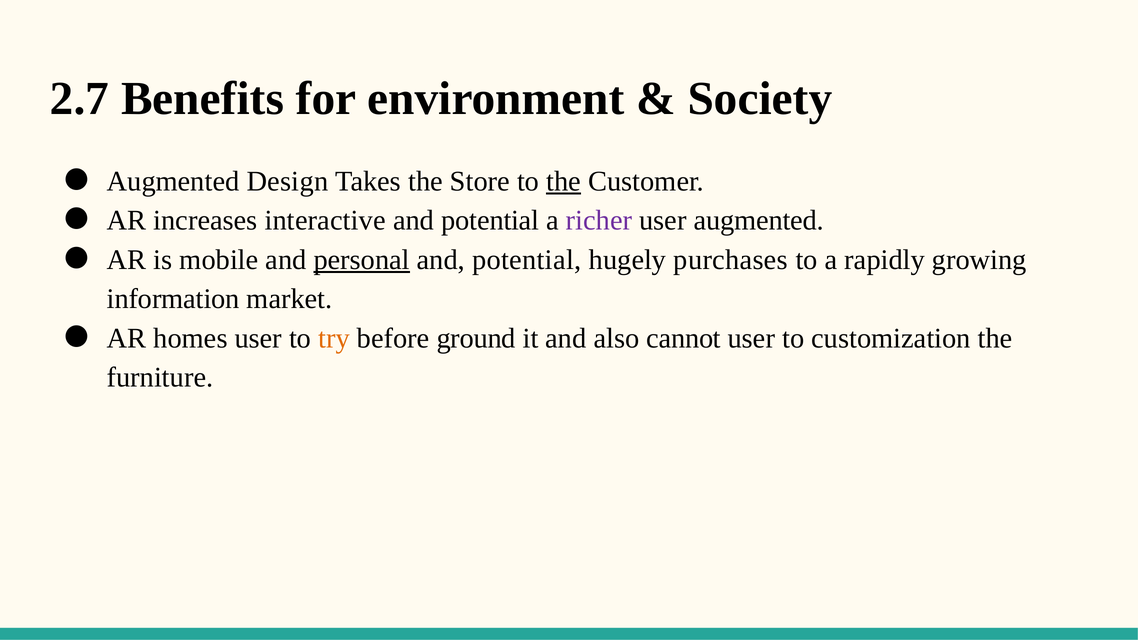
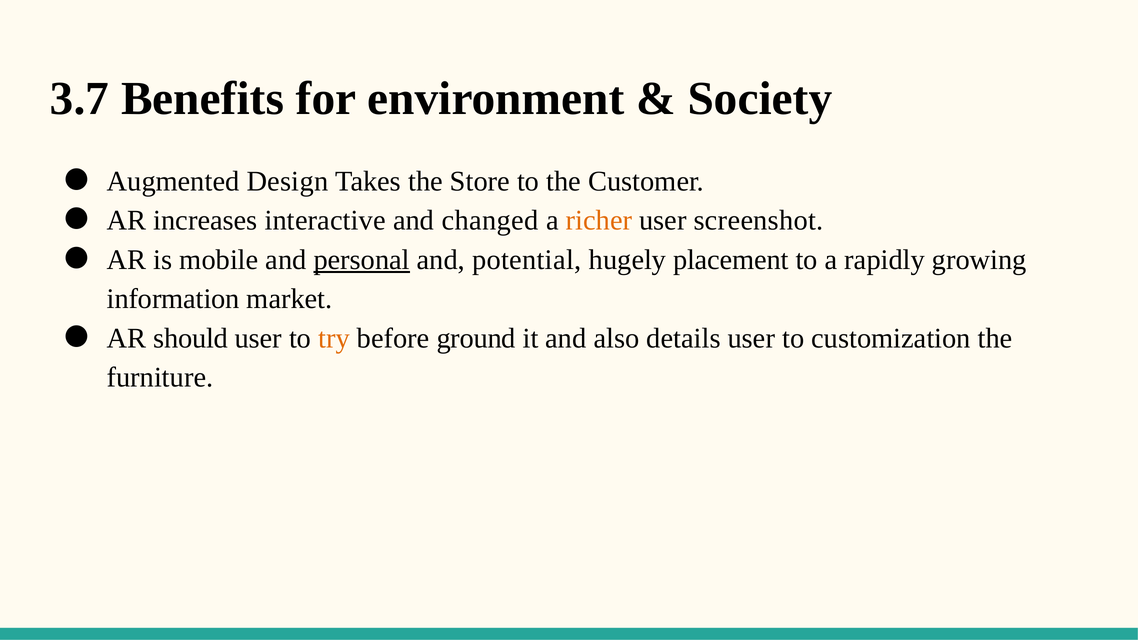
2.7: 2.7 -> 3.7
the at (564, 181) underline: present -> none
potential at (490, 221): potential -> changed
richer colour: purple -> orange
user augmented: augmented -> screenshot
purchases: purchases -> placement
homes: homes -> should
cannot: cannot -> details
